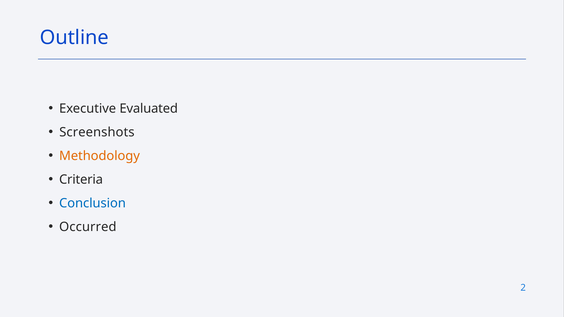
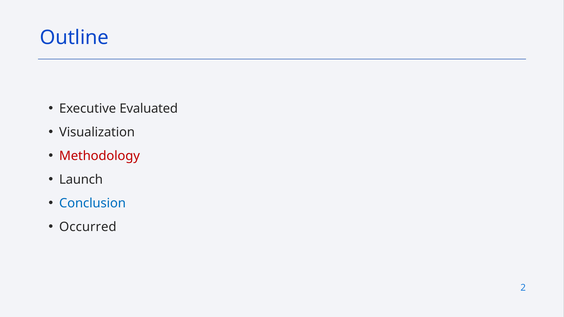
Screenshots: Screenshots -> Visualization
Methodology colour: orange -> red
Criteria: Criteria -> Launch
